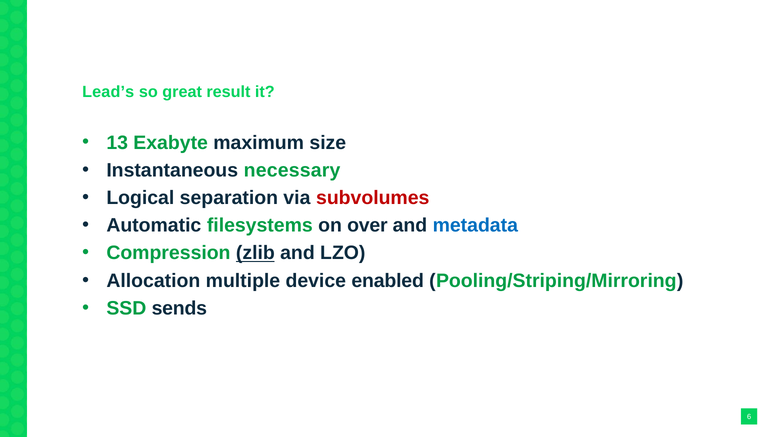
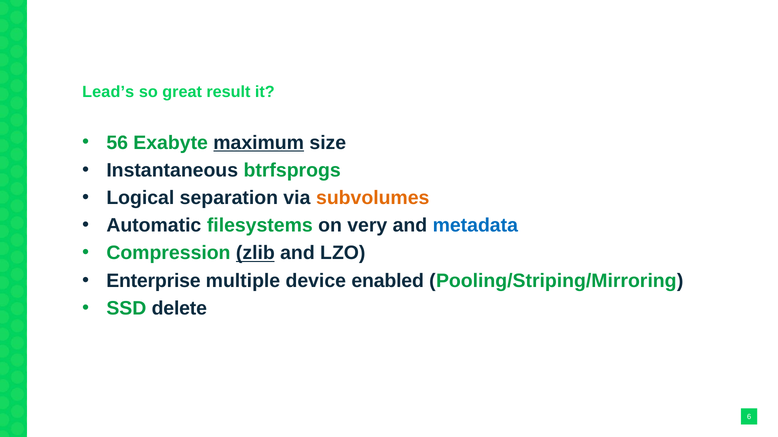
13: 13 -> 56
maximum underline: none -> present
necessary: necessary -> btrfsprogs
subvolumes colour: red -> orange
over: over -> very
Allocation: Allocation -> Enterprise
sends: sends -> delete
